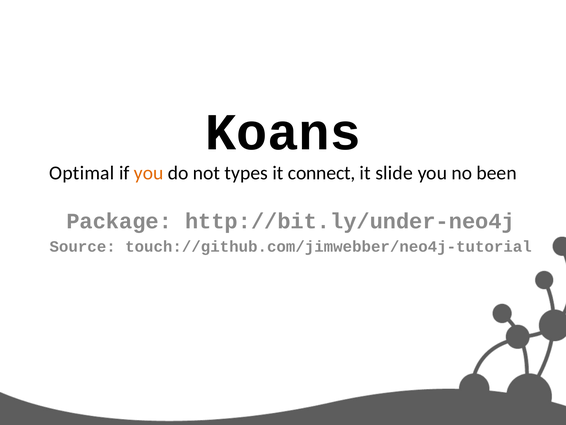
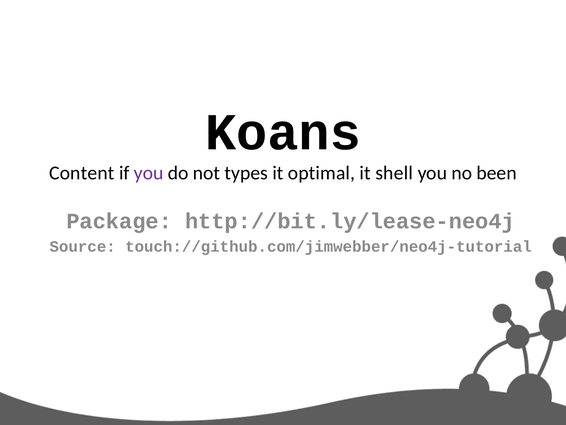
Optimal: Optimal -> Content
you at (149, 173) colour: orange -> purple
connect: connect -> optimal
slide: slide -> shell
http://bit.ly/under-neo4j: http://bit.ly/under-neo4j -> http://bit.ly/lease-neo4j
